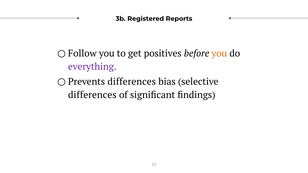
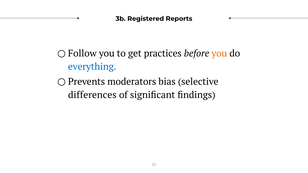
positives: positives -> practices
everything colour: purple -> blue
Prevents differences: differences -> moderators
